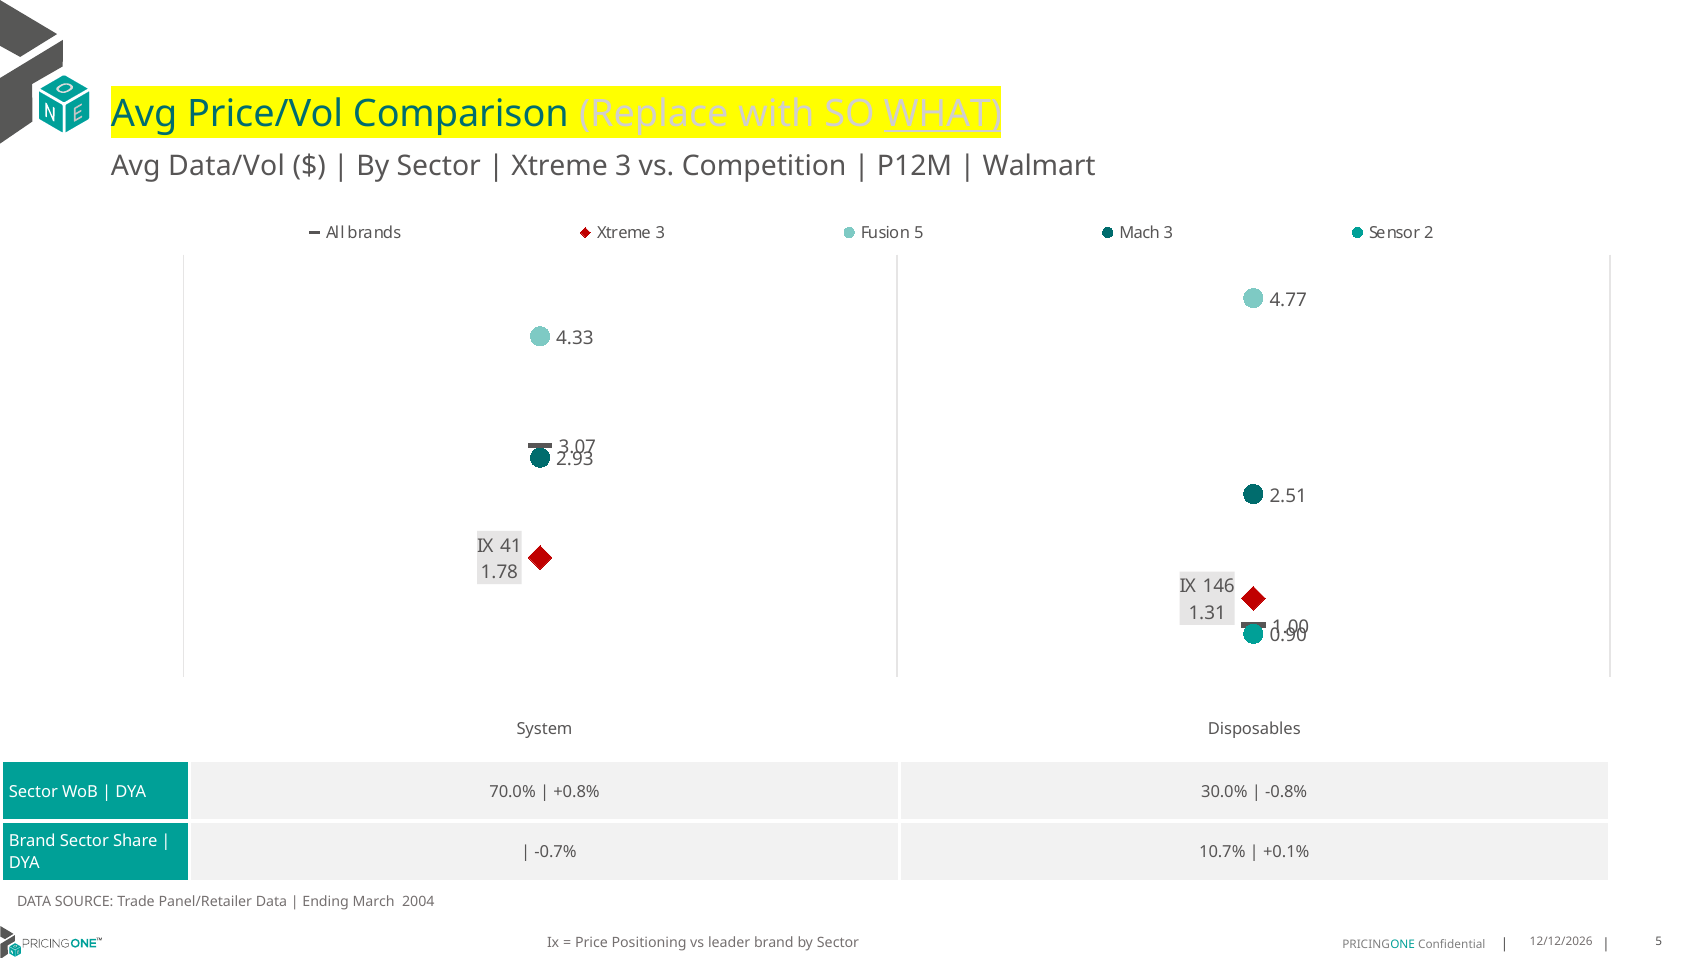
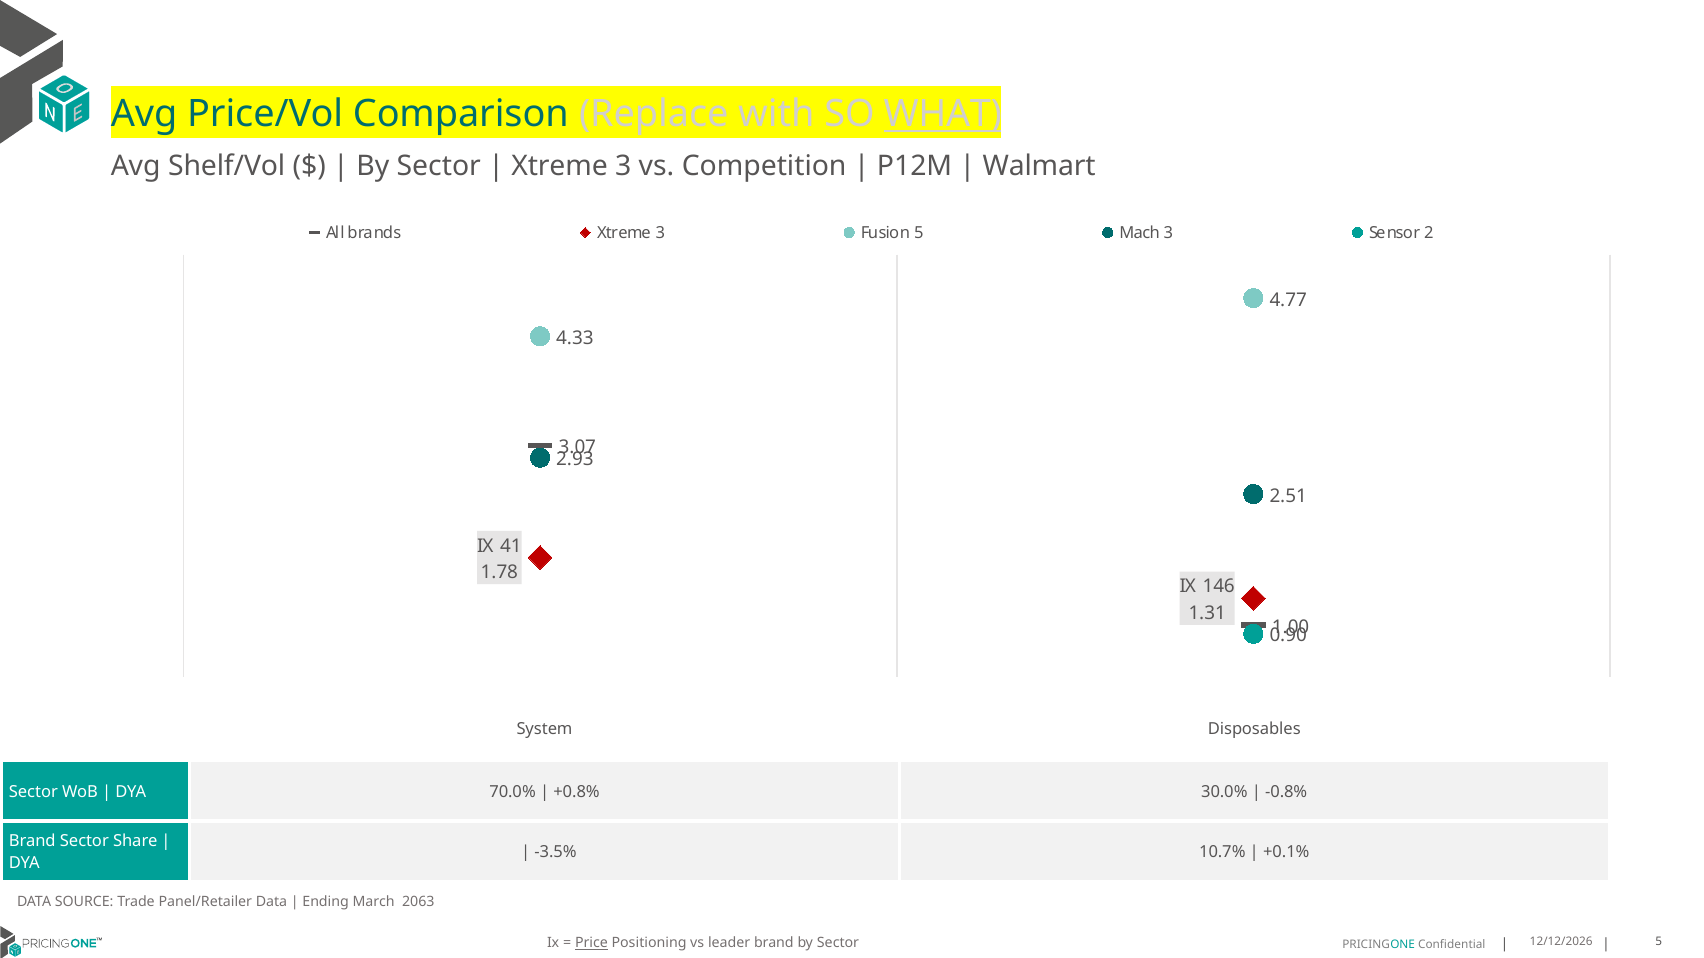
Data/Vol: Data/Vol -> Shelf/Vol
-0.7%: -0.7% -> -3.5%
2004: 2004 -> 2063
Price underline: none -> present
